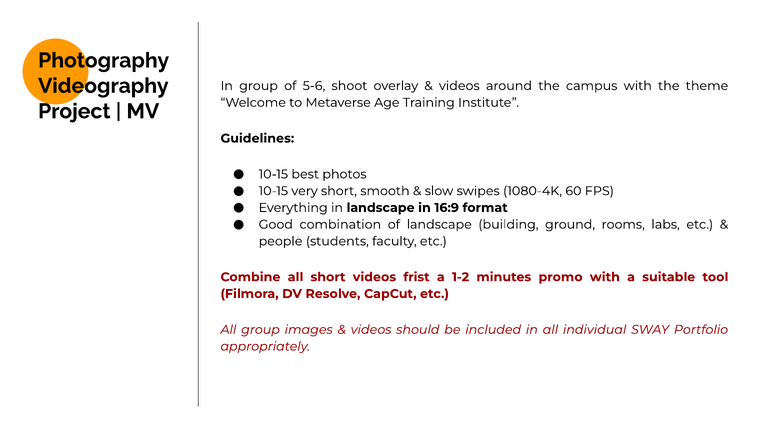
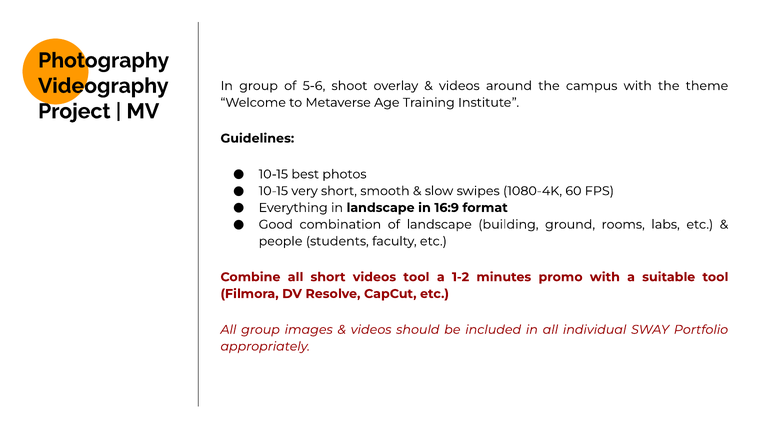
videos frist: frist -> tool
